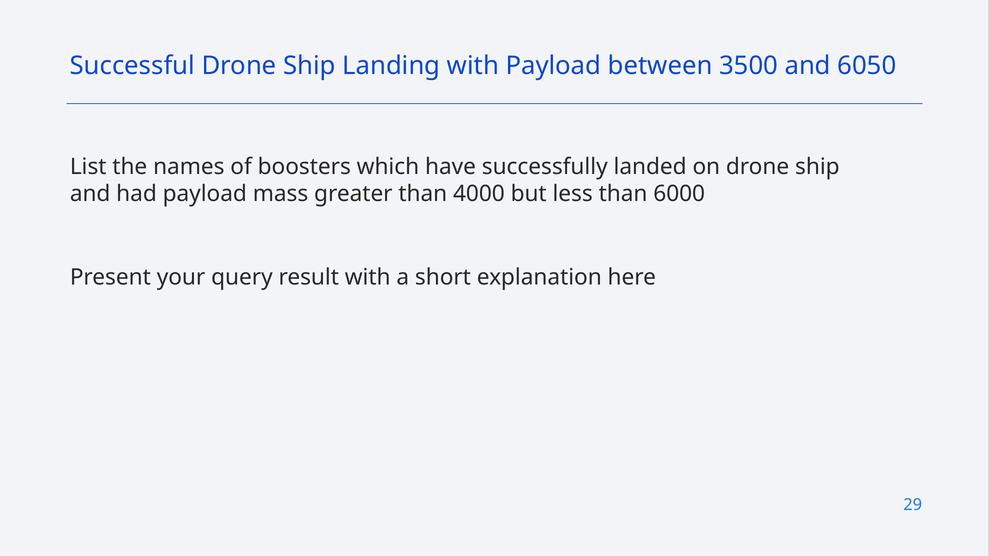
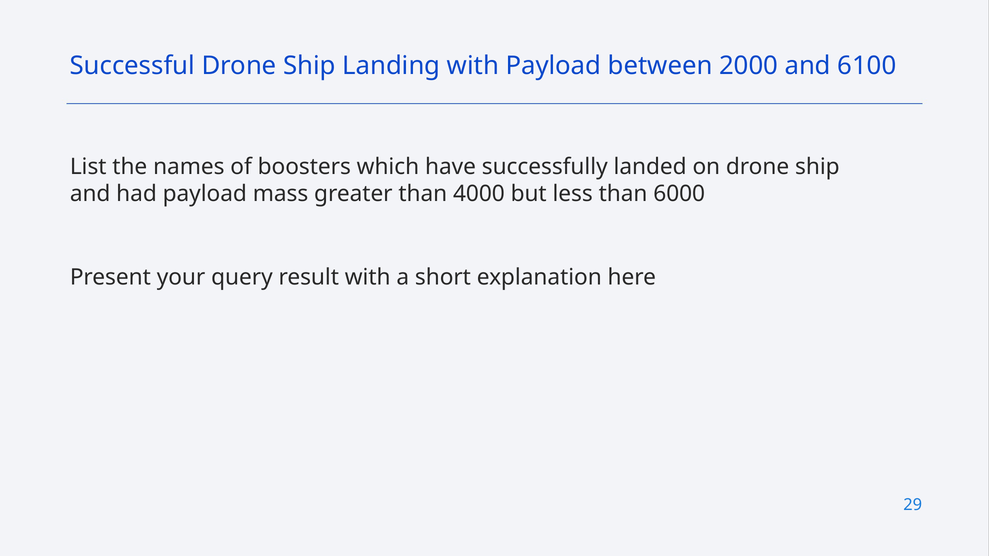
3500: 3500 -> 2000
6050: 6050 -> 6100
